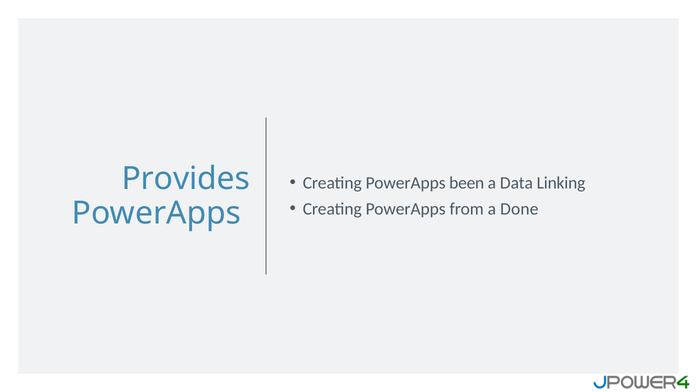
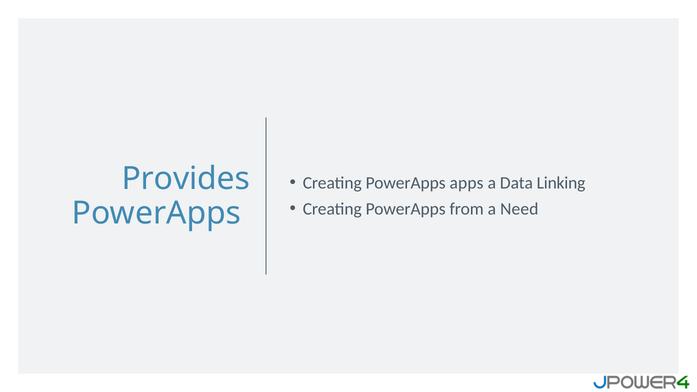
been: been -> apps
Done: Done -> Need
